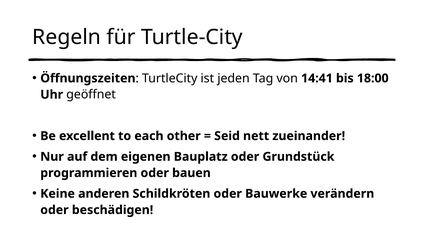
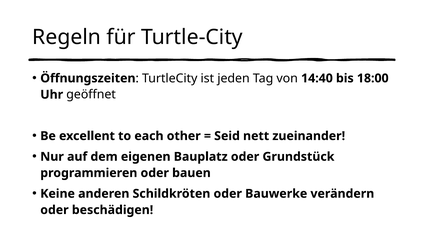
14:41: 14:41 -> 14:40
